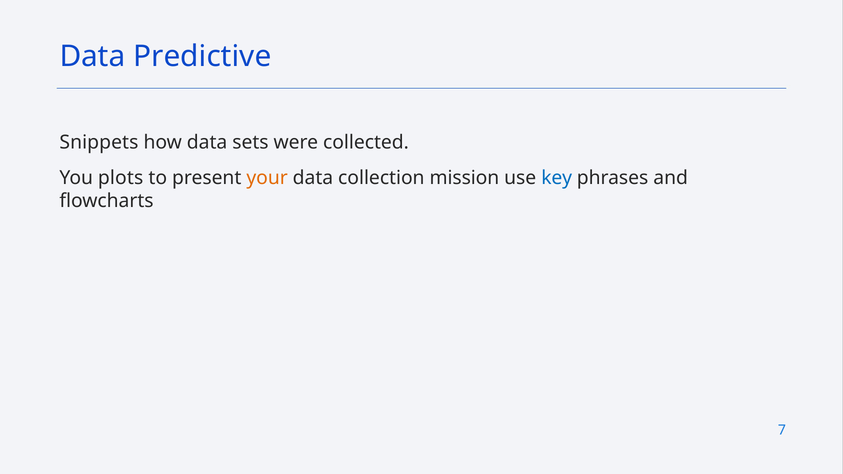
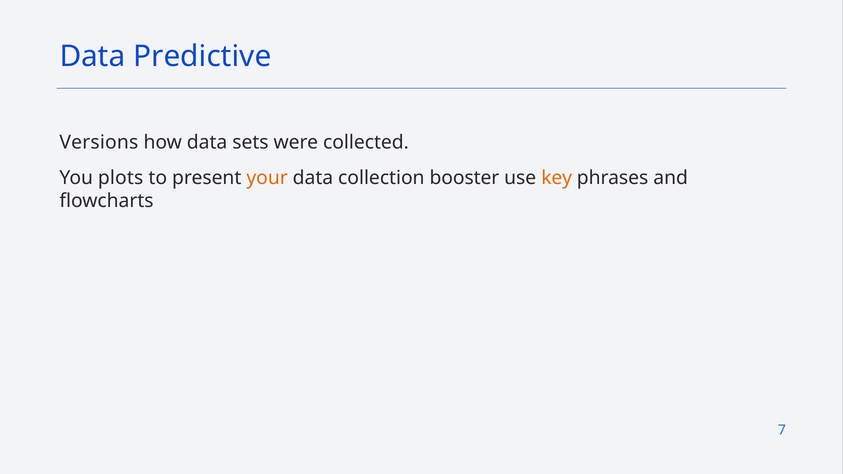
Snippets: Snippets -> Versions
mission: mission -> booster
key colour: blue -> orange
